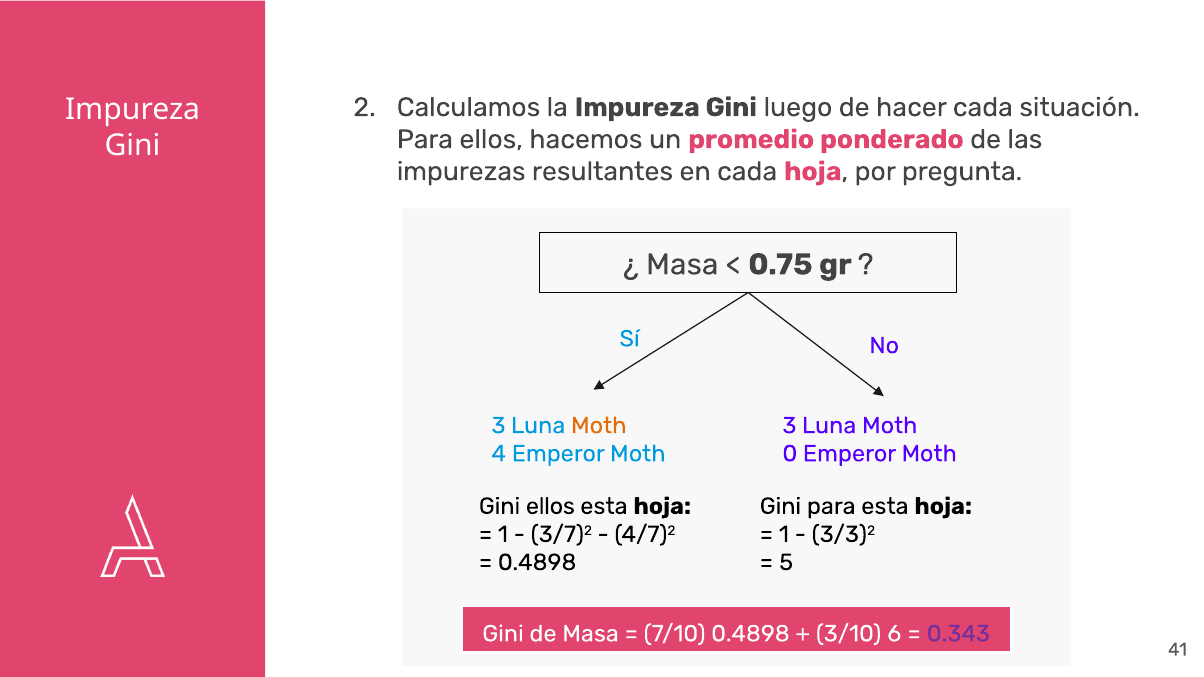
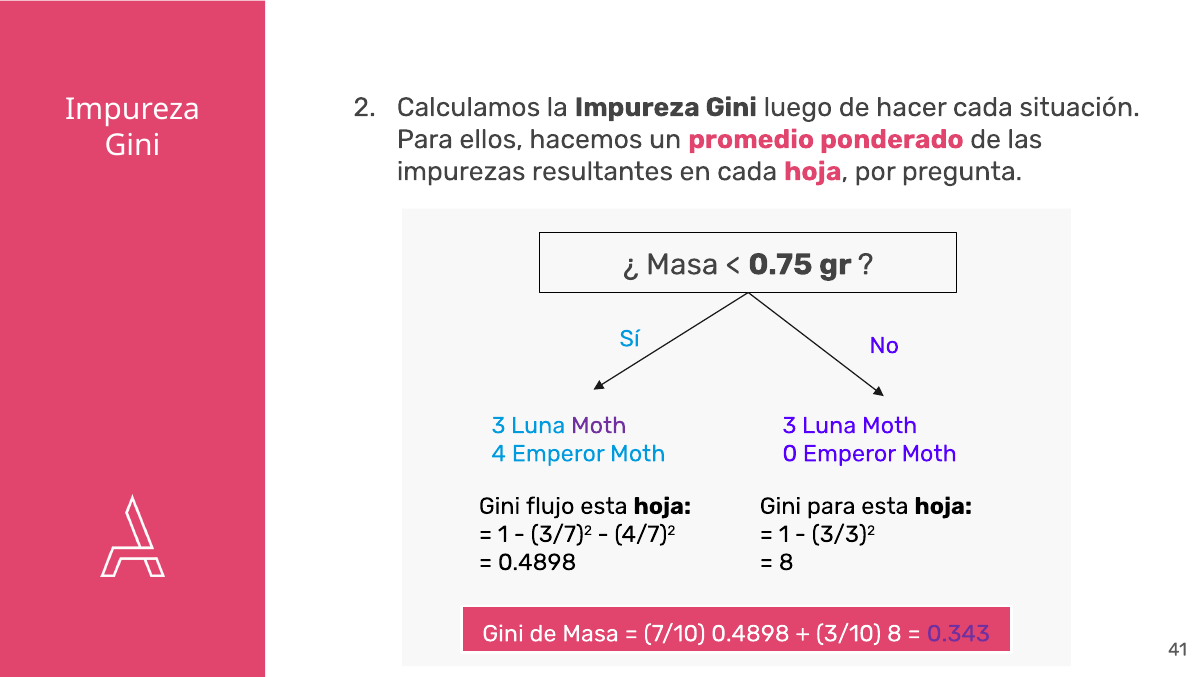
Moth at (599, 426) colour: orange -> purple
Gini ellos: ellos -> flujo
5 at (786, 563): 5 -> 8
3/10 6: 6 -> 8
